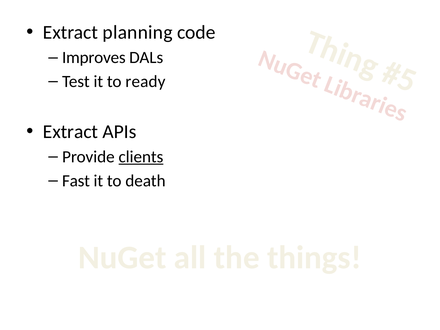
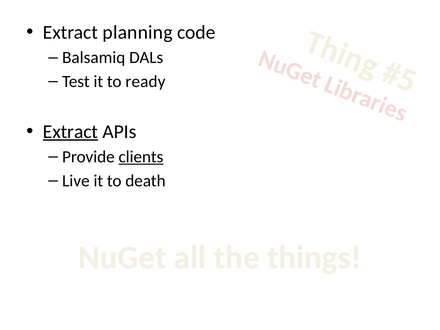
Improves: Improves -> Balsamiq
Extract at (71, 132) underline: none -> present
Fast: Fast -> Live
